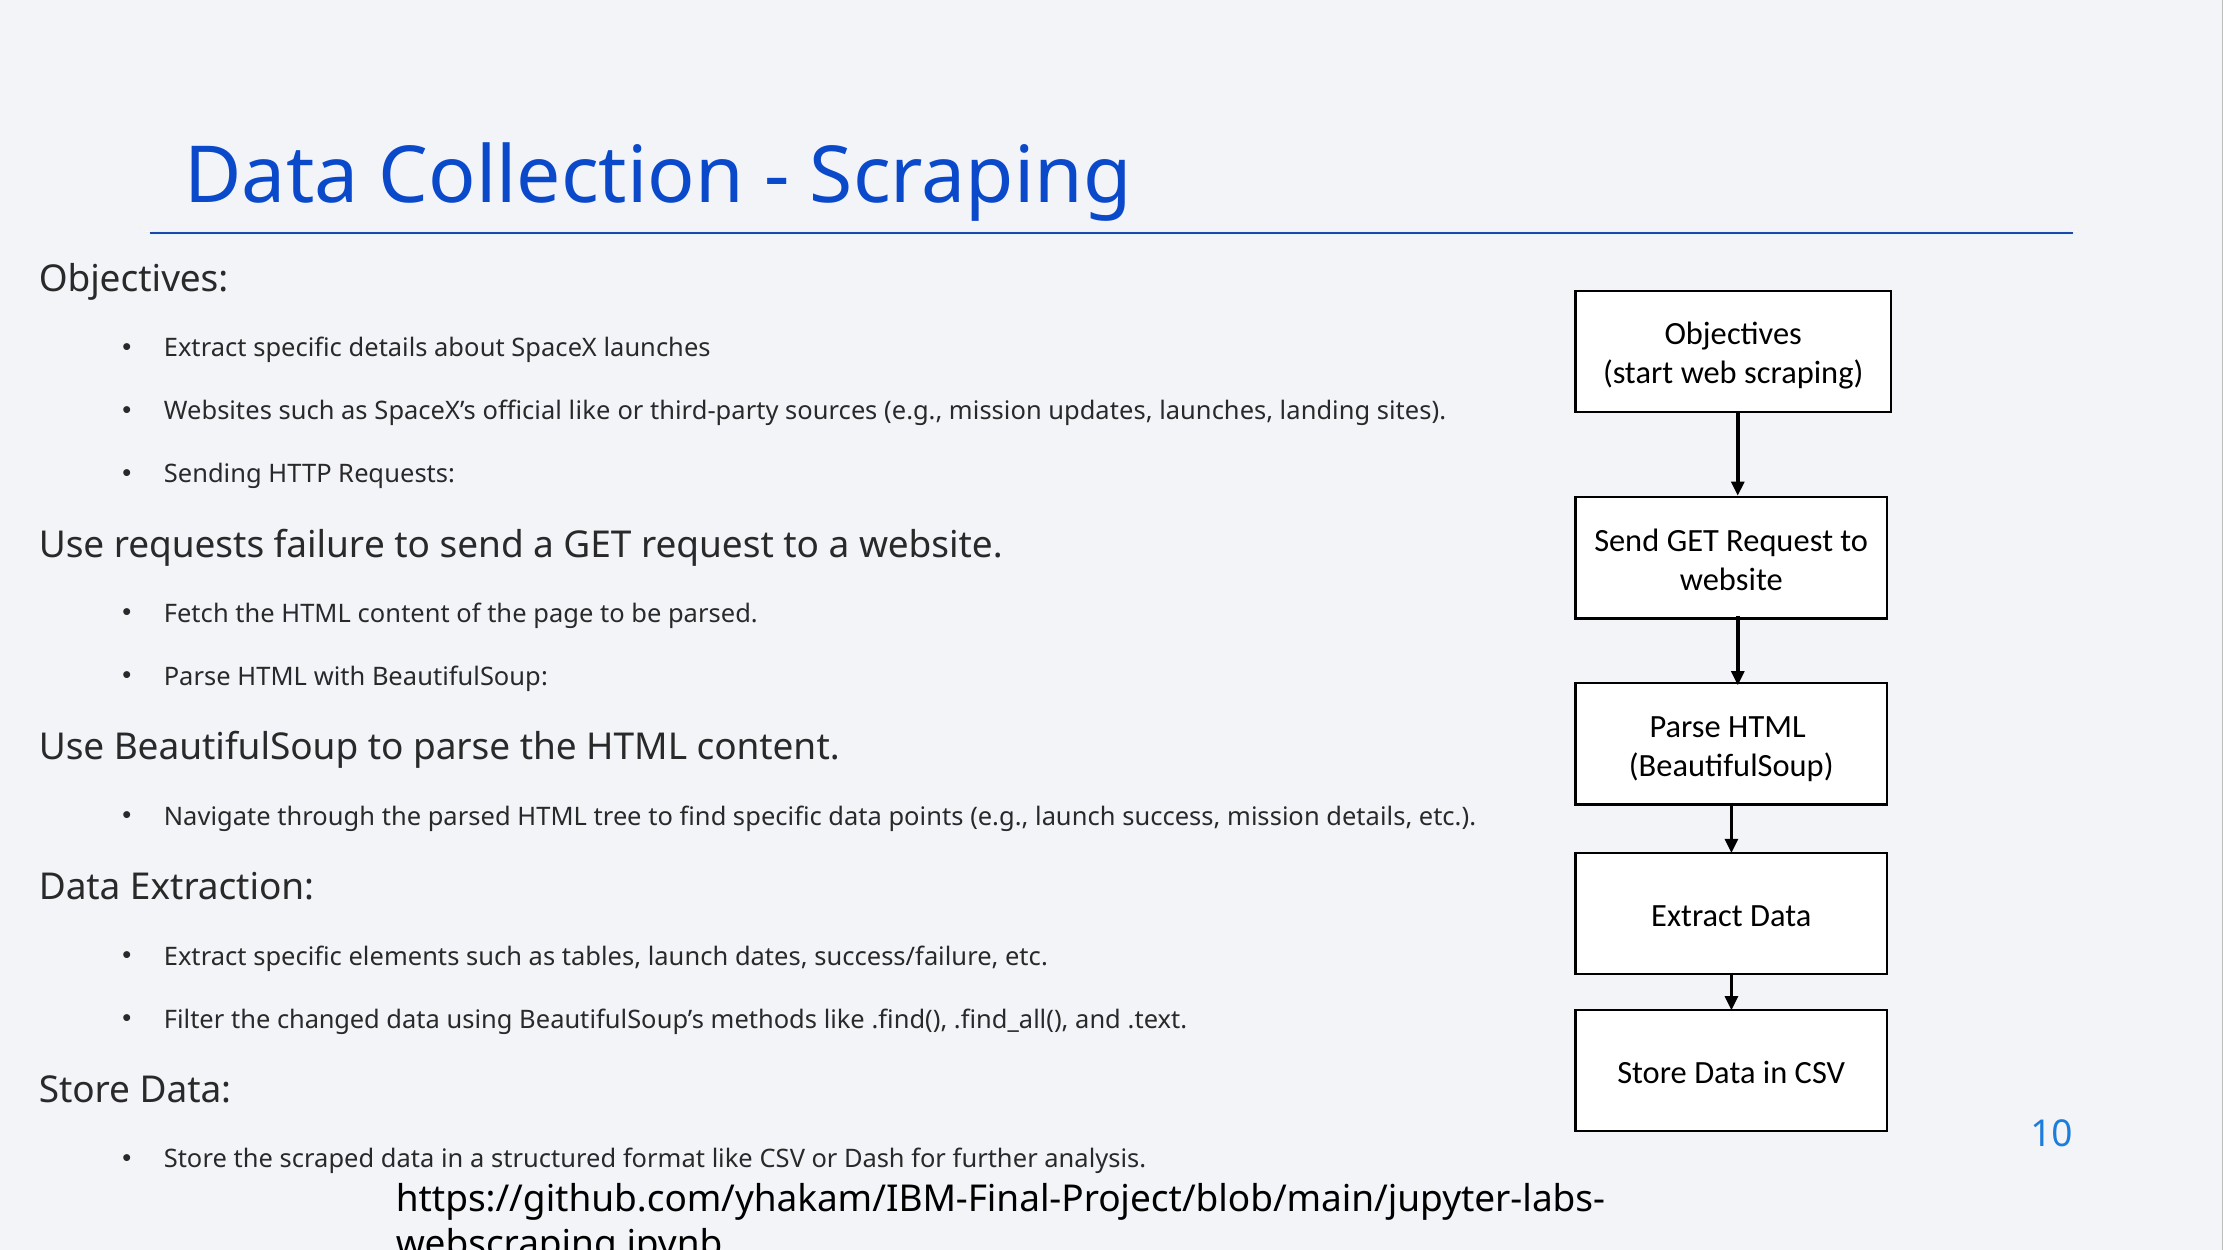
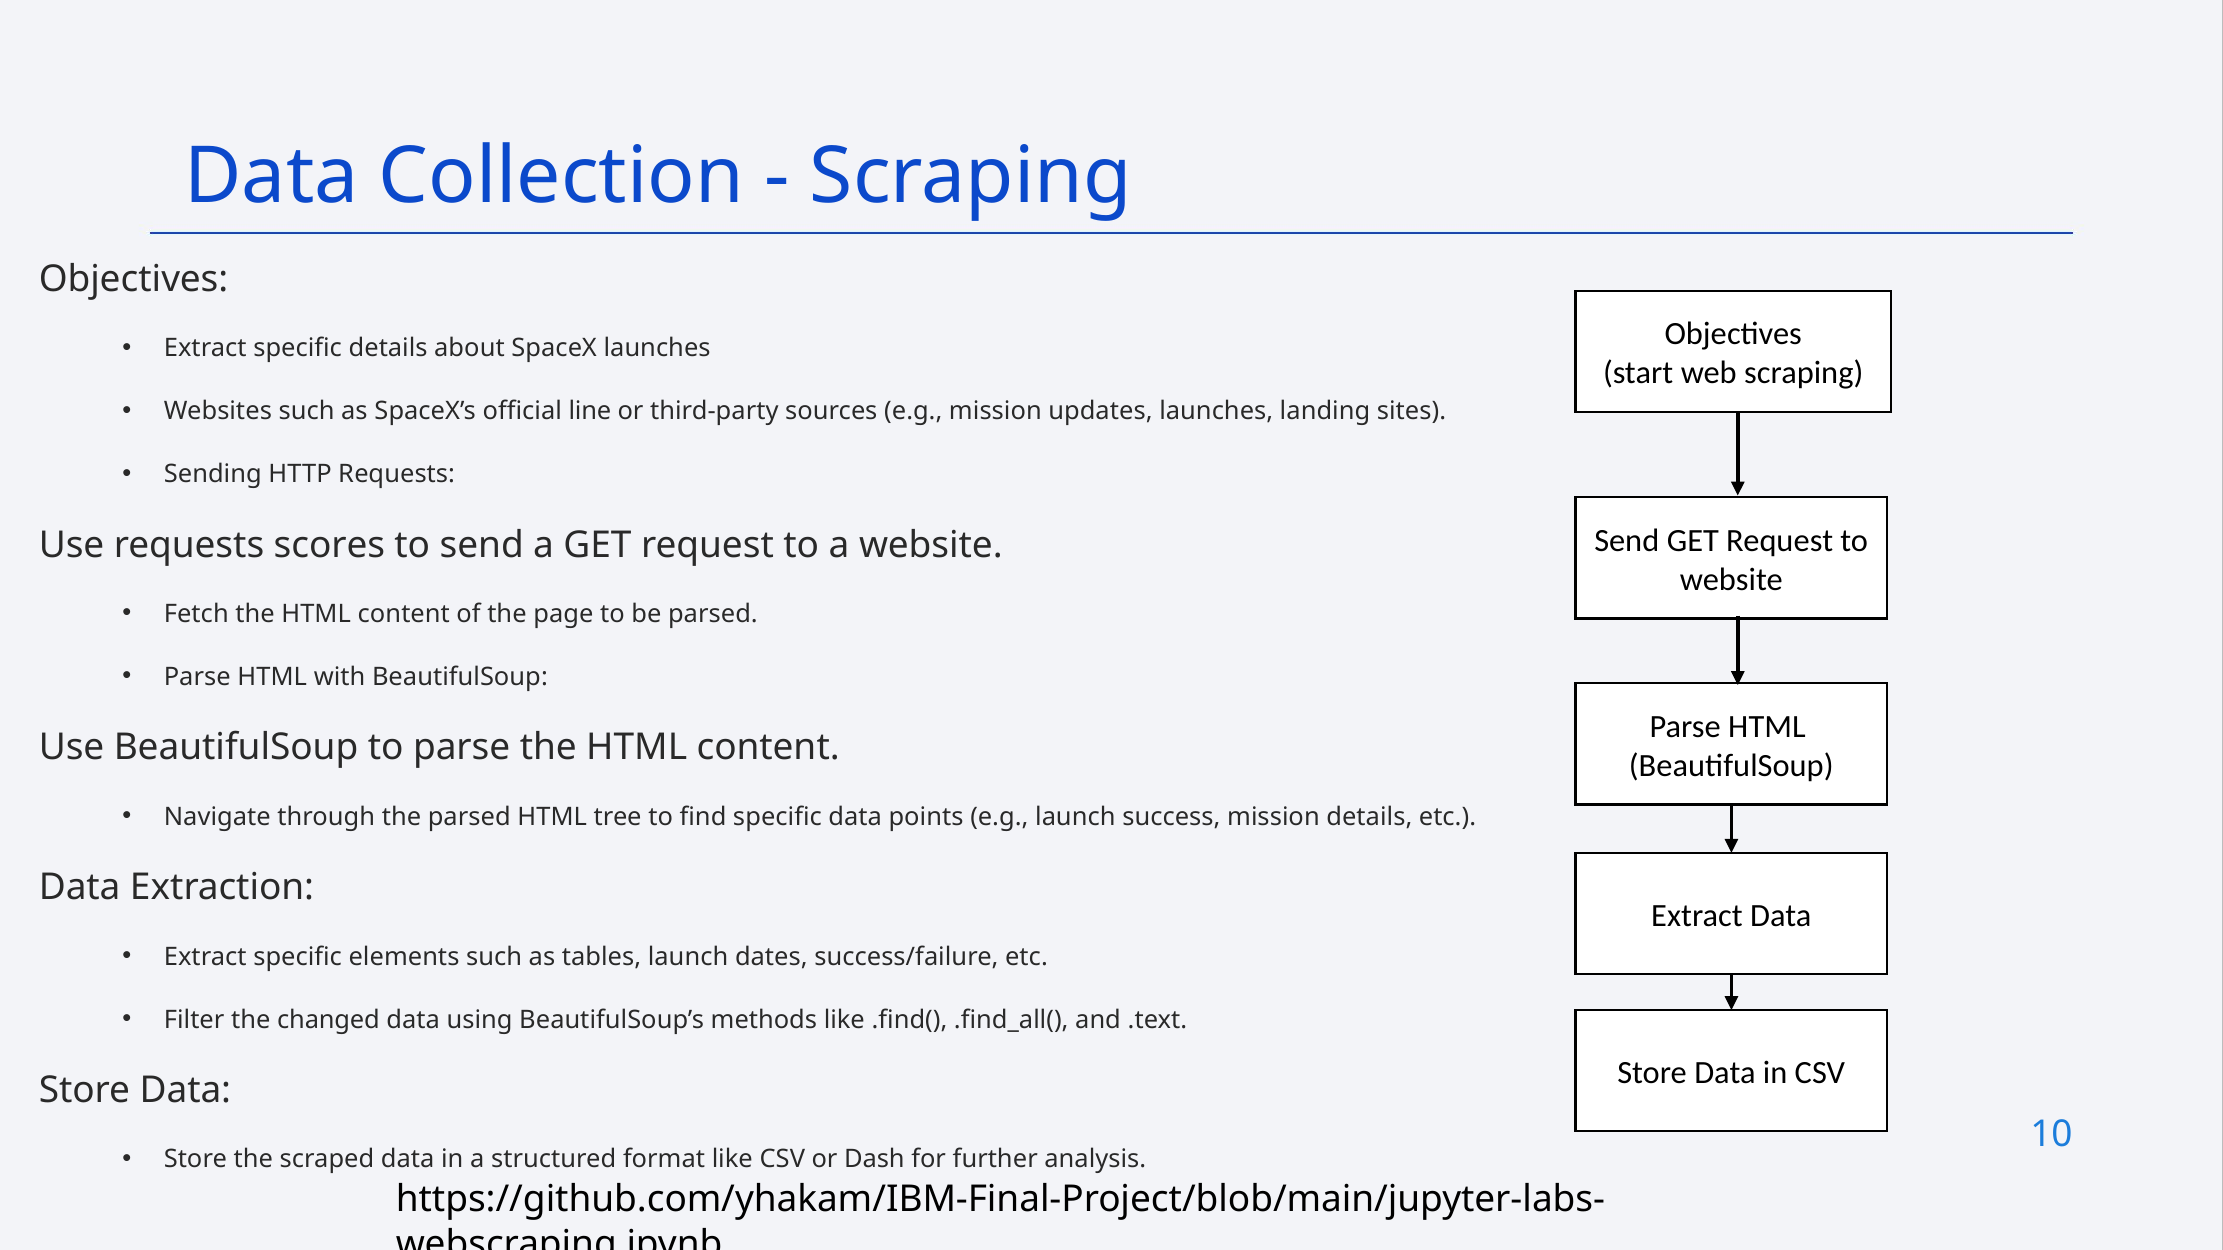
official like: like -> line
failure: failure -> scores
